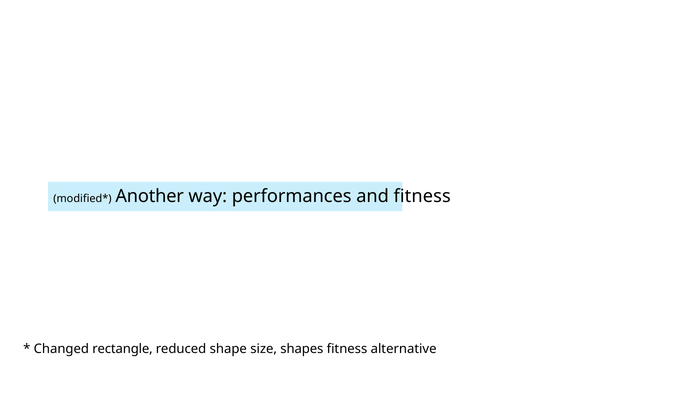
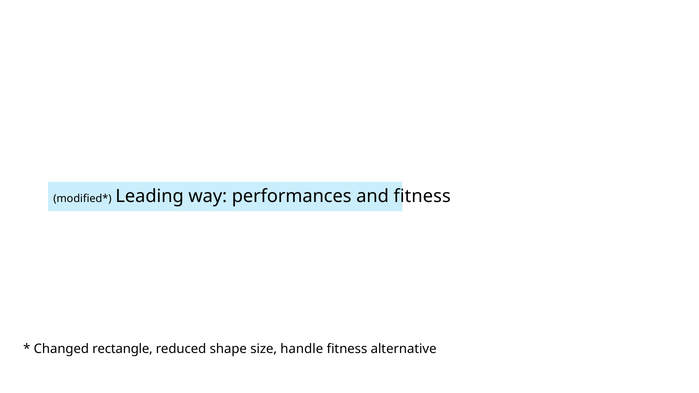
Another: Another -> Leading
shapes: shapes -> handle
